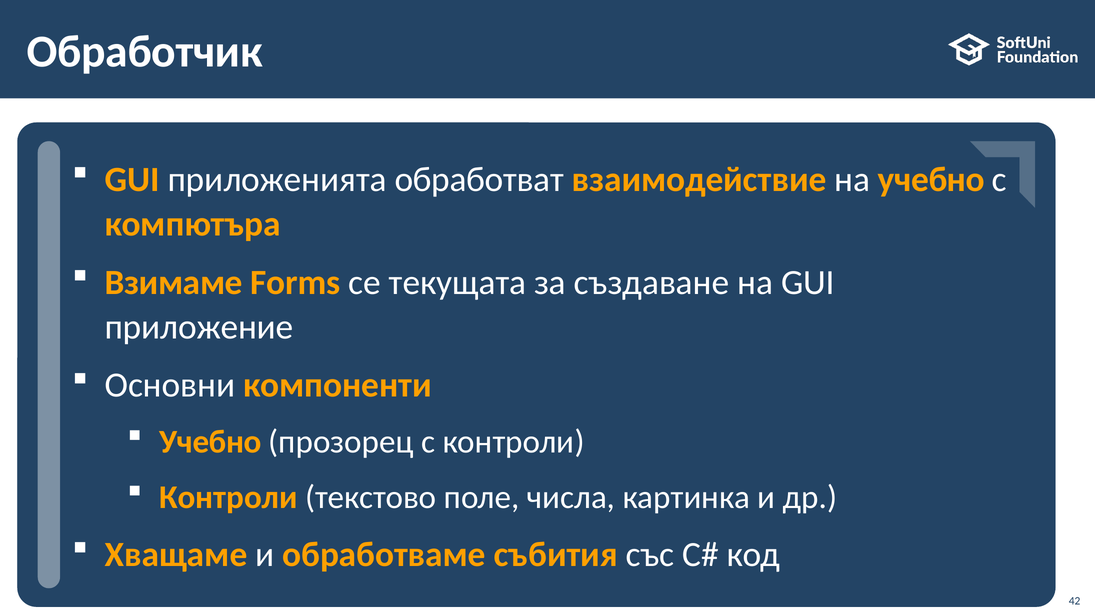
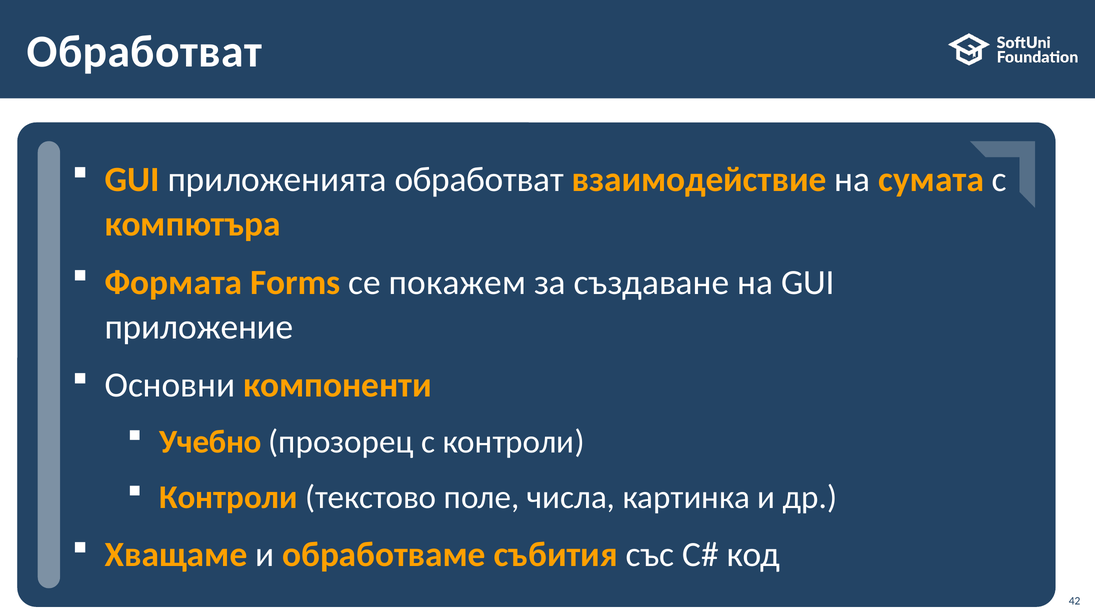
Обработчик at (145, 52): Обработчик -> Обработват
на учебно: учебно -> сумата
Взимаме: Взимаме -> Формата
текущата: текущата -> покажем
